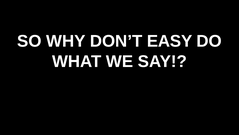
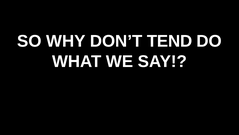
EASY: EASY -> TEND
